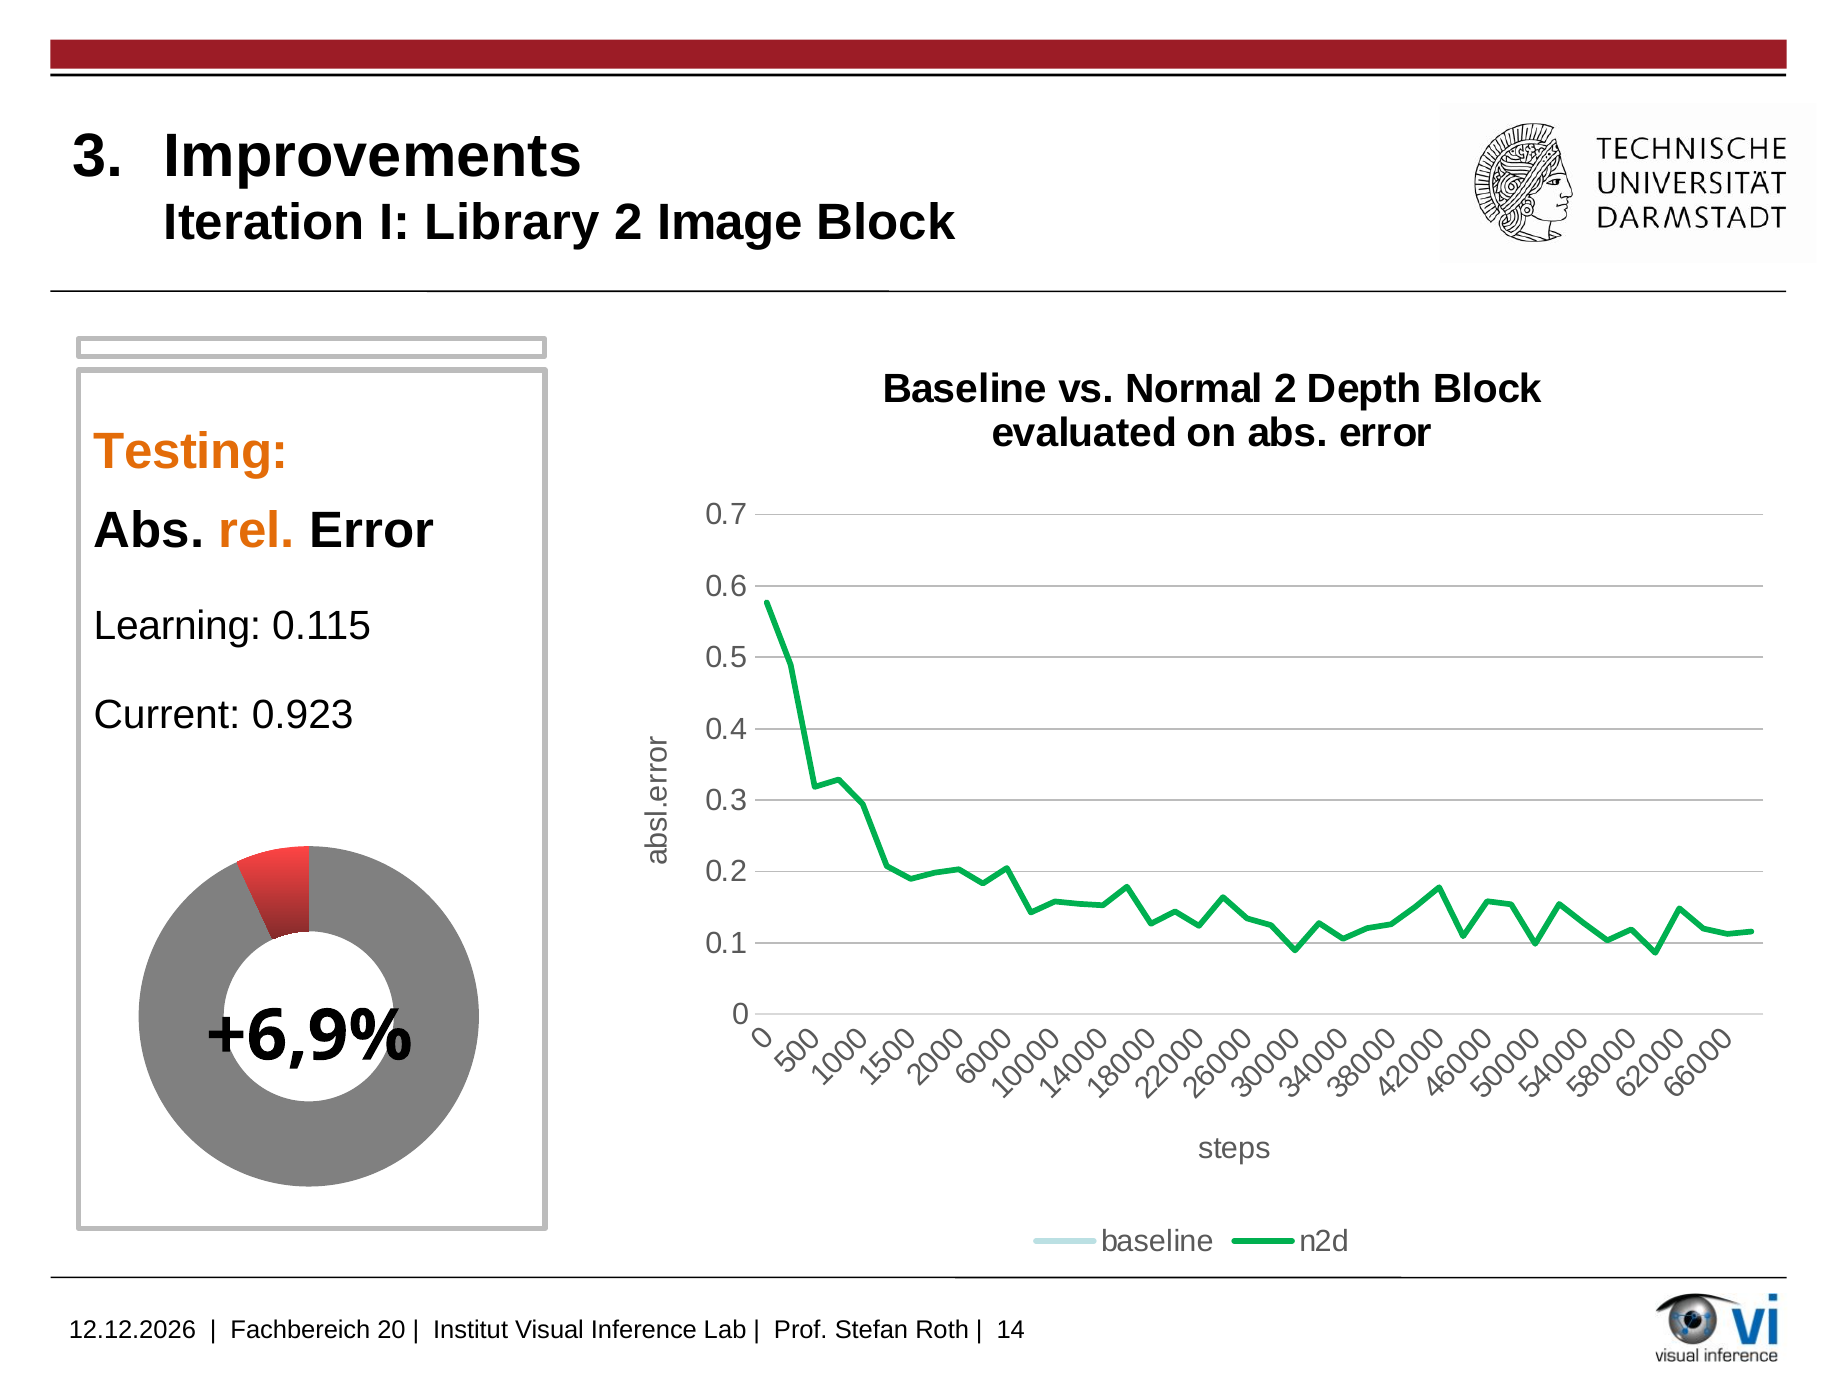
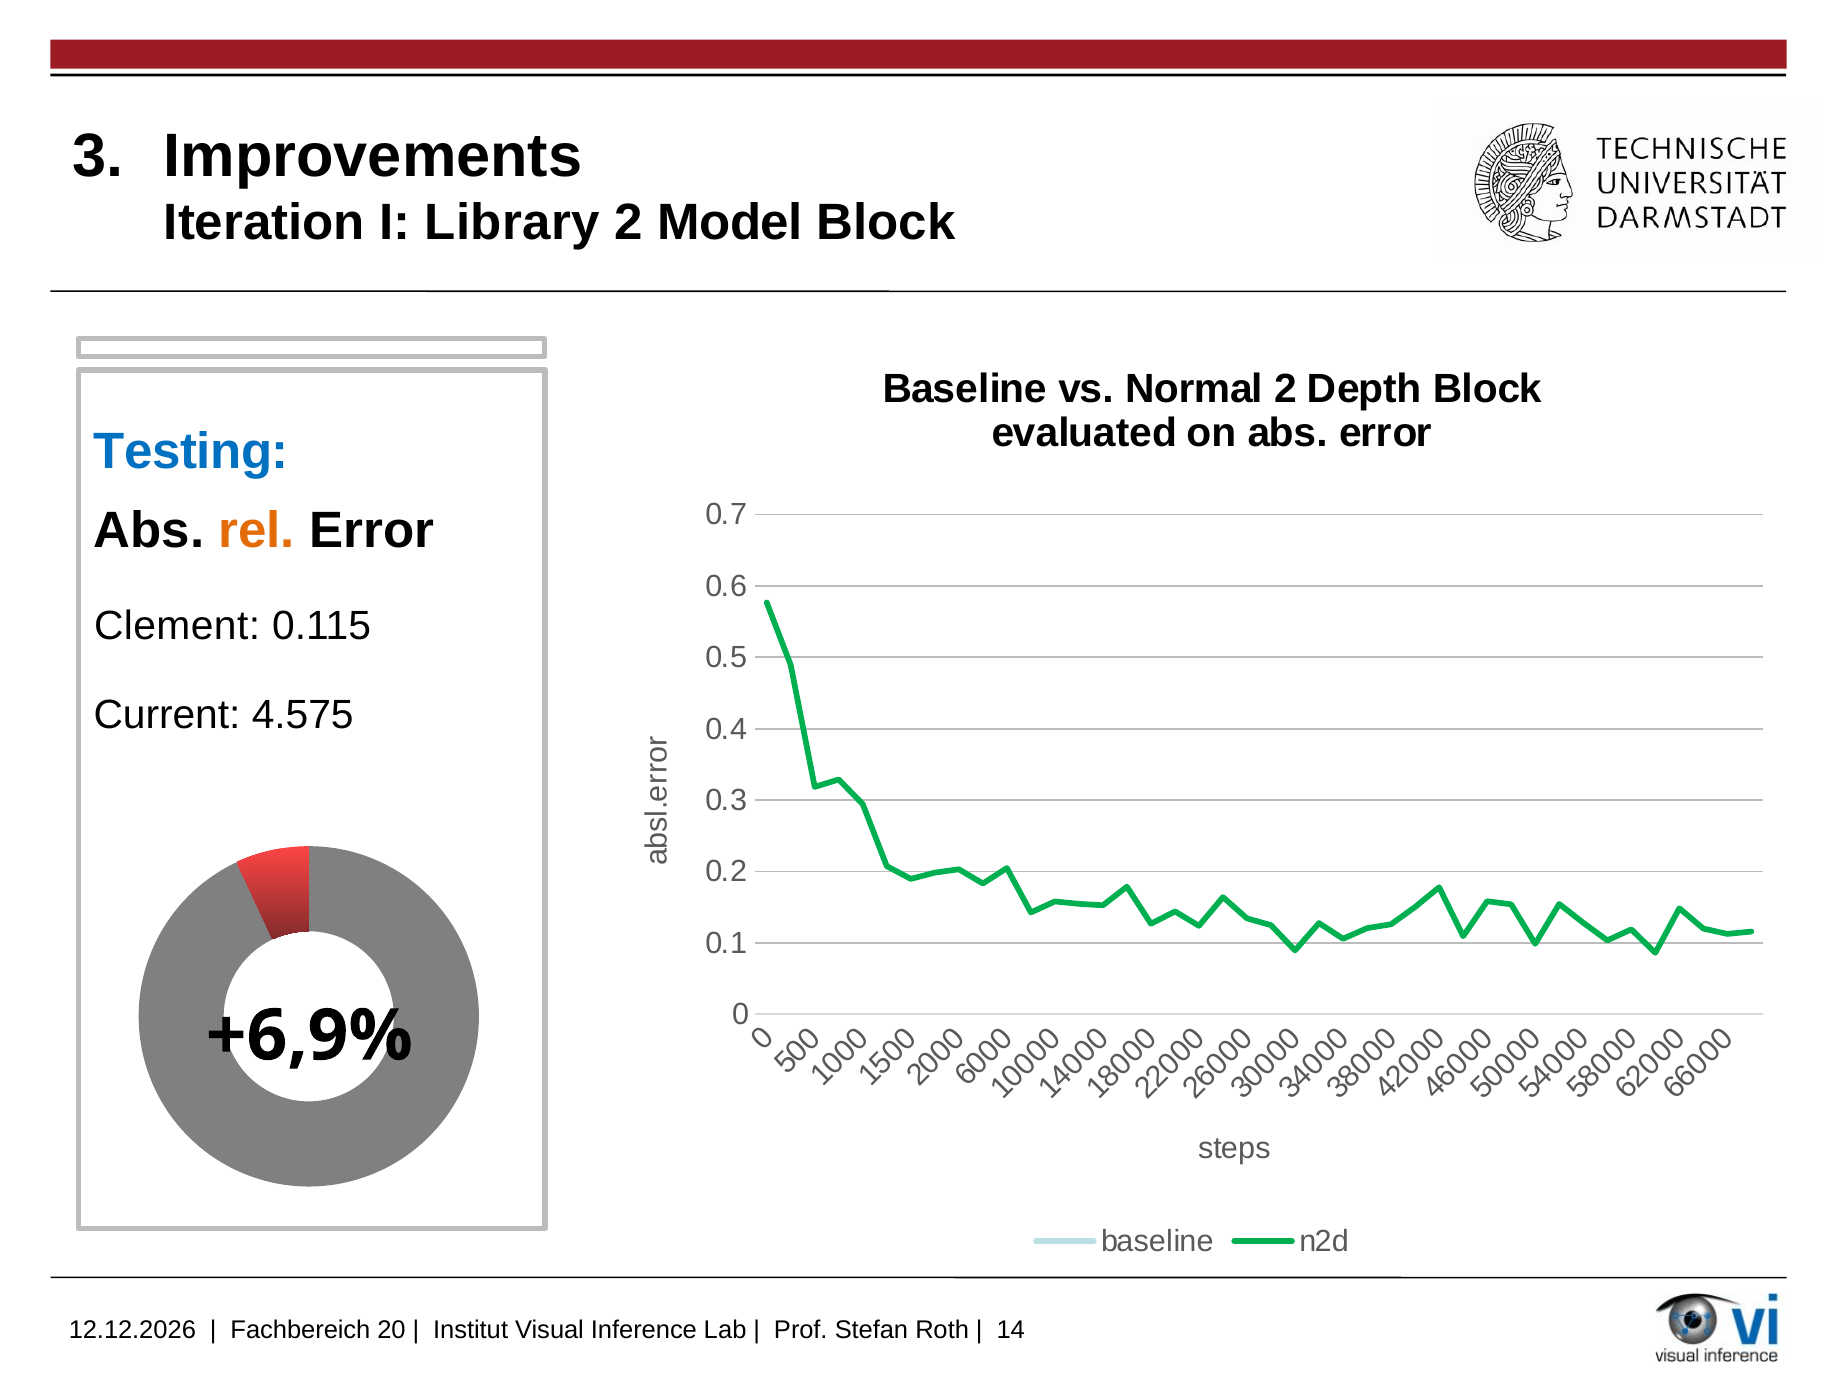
Image: Image -> Model
Testing colour: orange -> blue
Learning: Learning -> Clement
0.923: 0.923 -> 4.575
